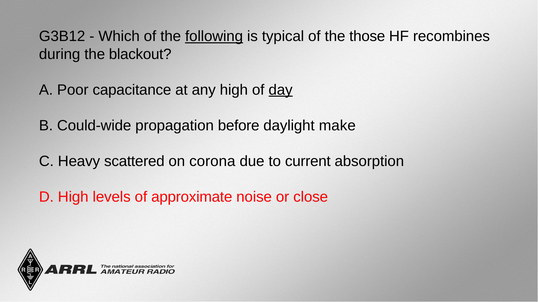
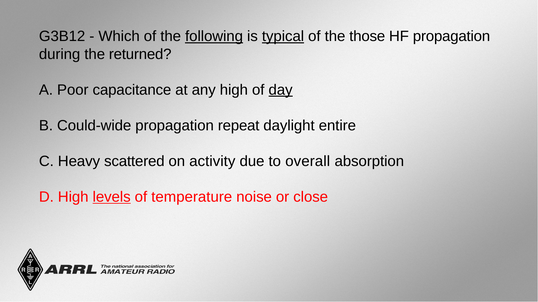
typical underline: none -> present
HF recombines: recombines -> propagation
blackout: blackout -> returned
before: before -> repeat
make: make -> entire
corona: corona -> activity
current: current -> overall
levels underline: none -> present
approximate: approximate -> temperature
